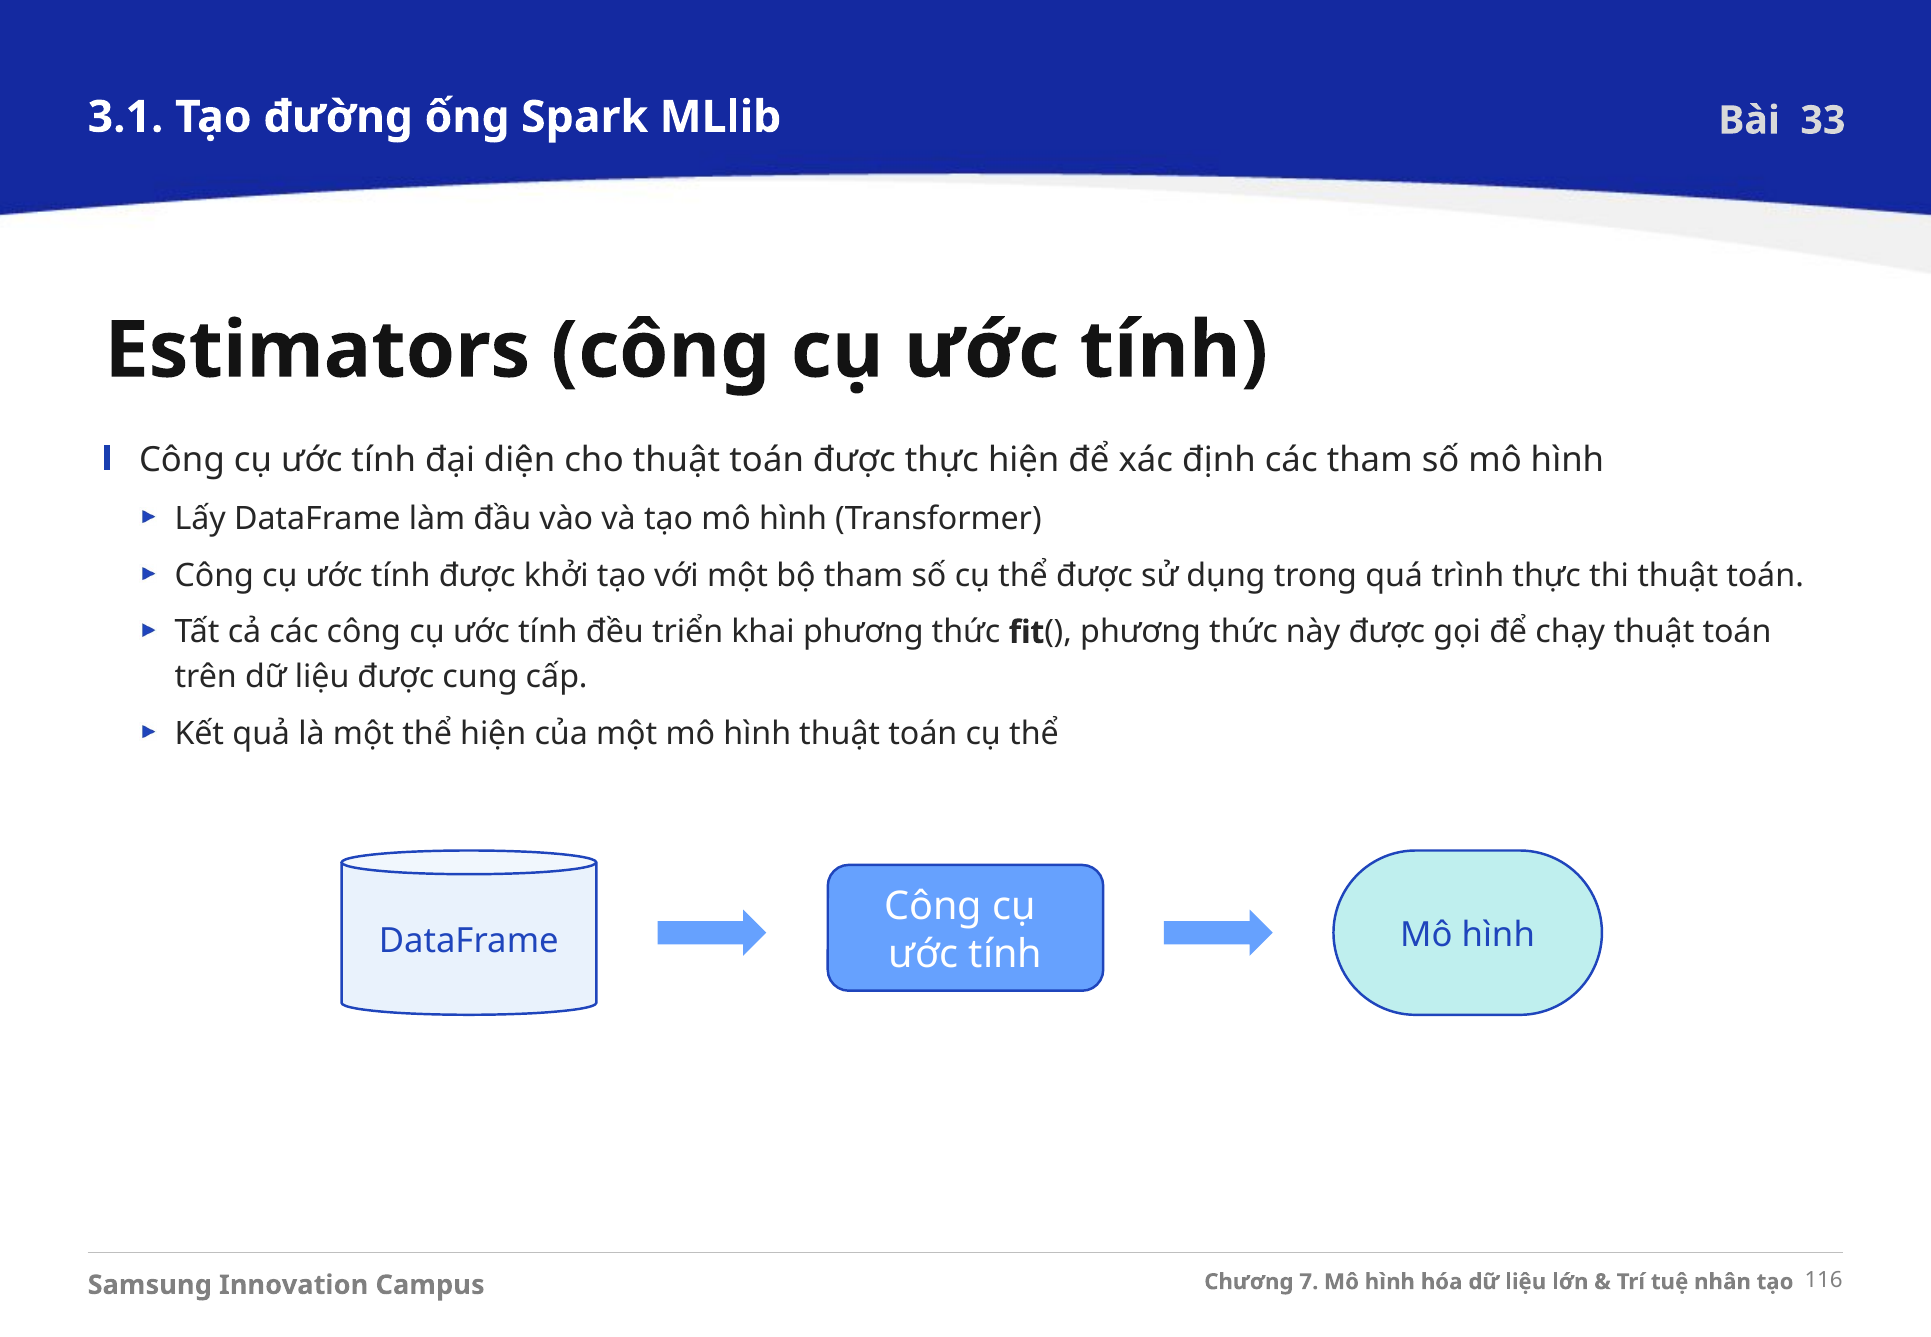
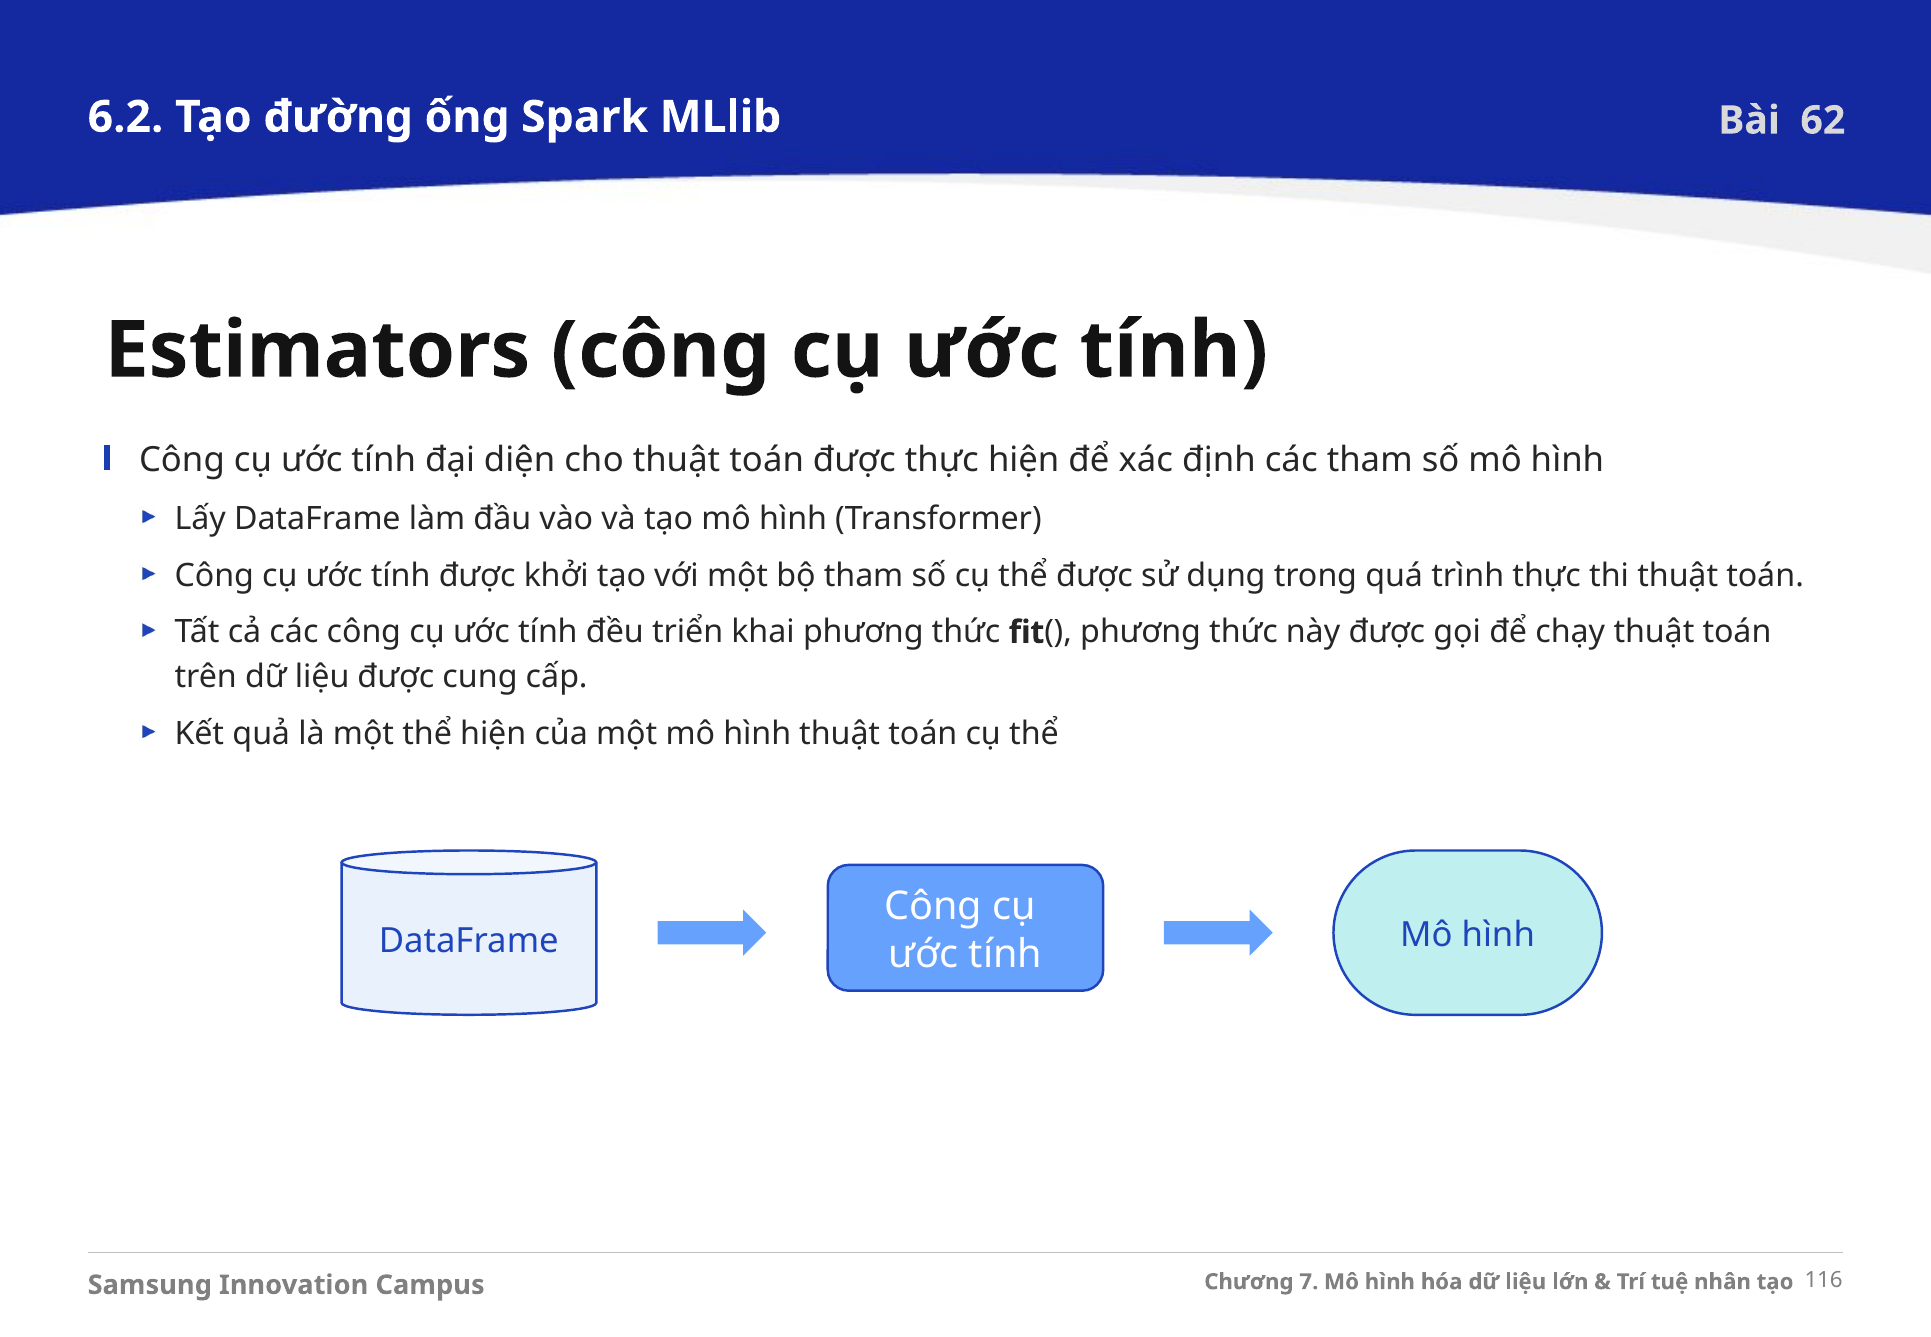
3.1: 3.1 -> 6.2
33: 33 -> 62
